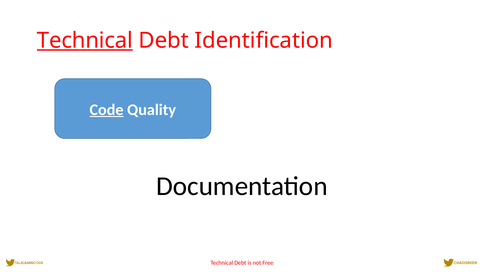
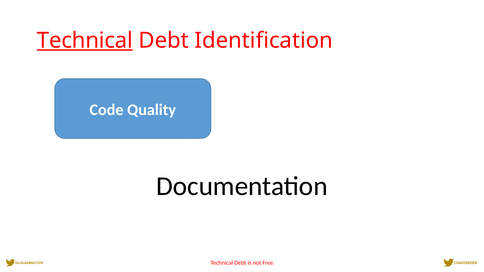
Code underline: present -> none
